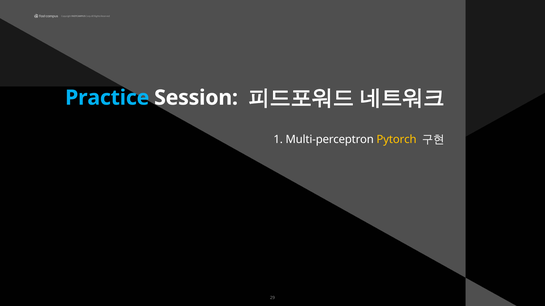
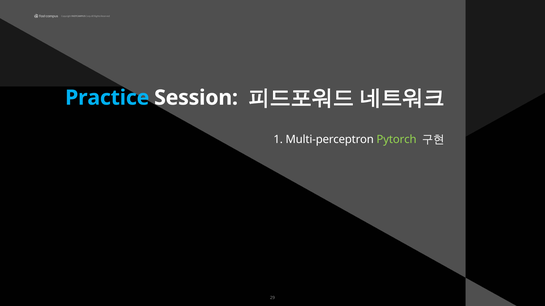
Pytorch colour: yellow -> light green
